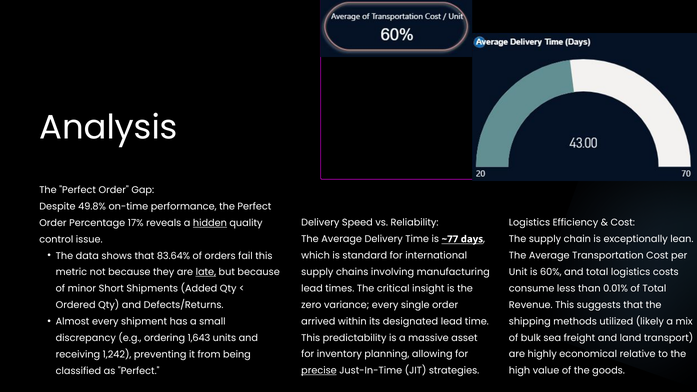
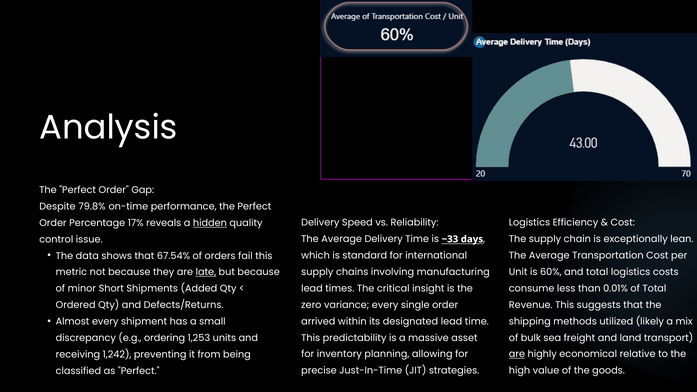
49.8%: 49.8% -> 79.8%
~77: ~77 -> ~33
83.64%: 83.64% -> 67.54%
1,643: 1,643 -> 1,253
are at (517, 354) underline: none -> present
precise underline: present -> none
